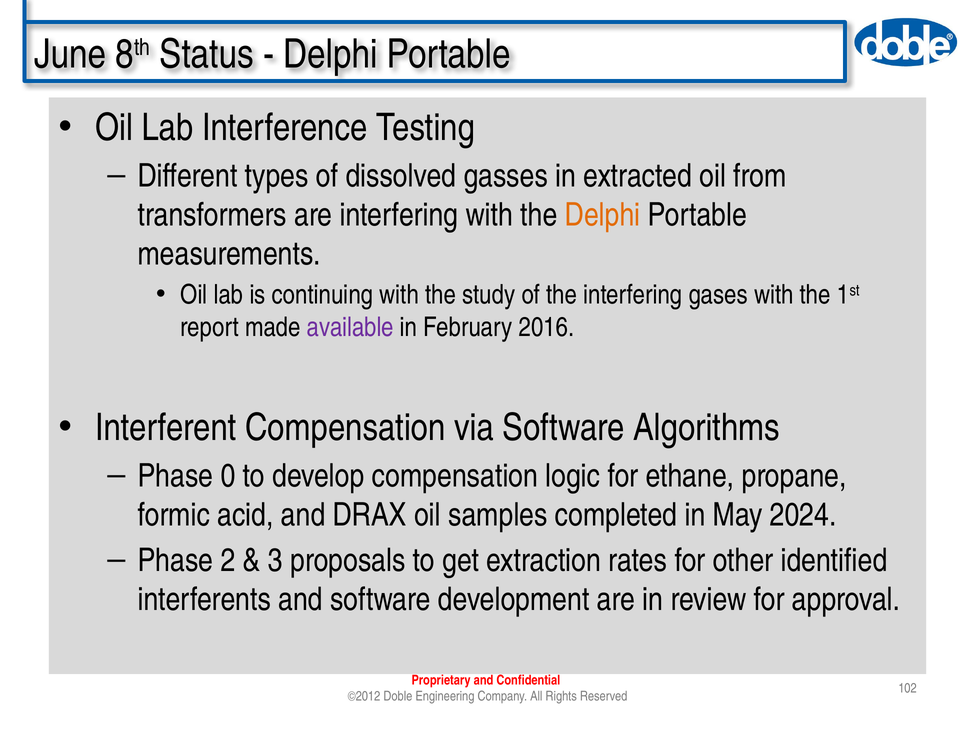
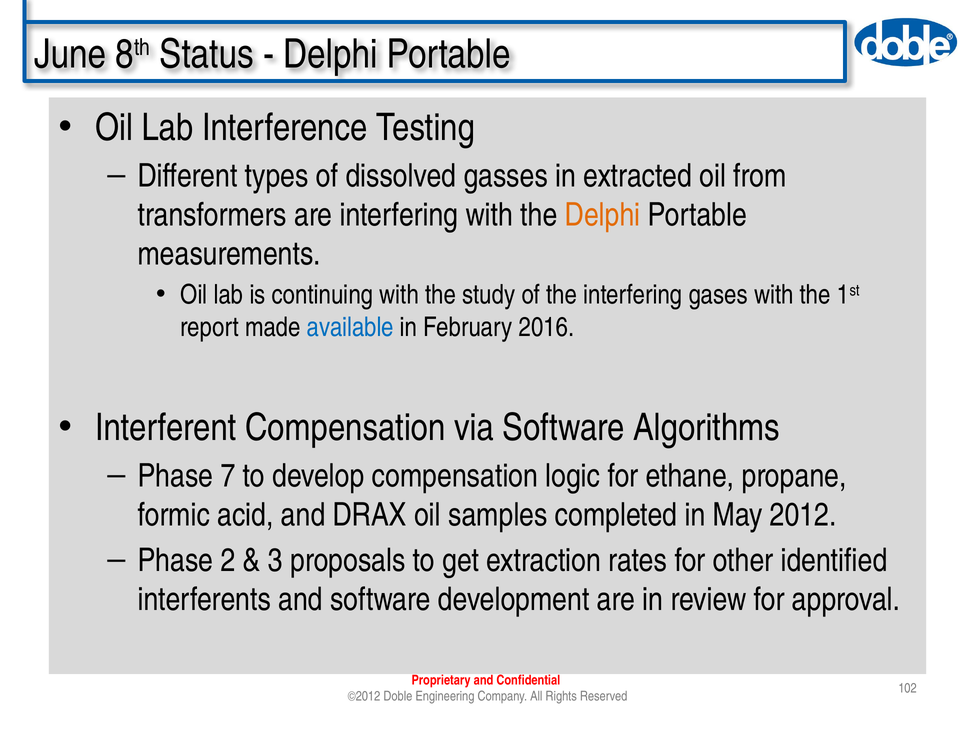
available colour: purple -> blue
0: 0 -> 7
2024: 2024 -> 2012
